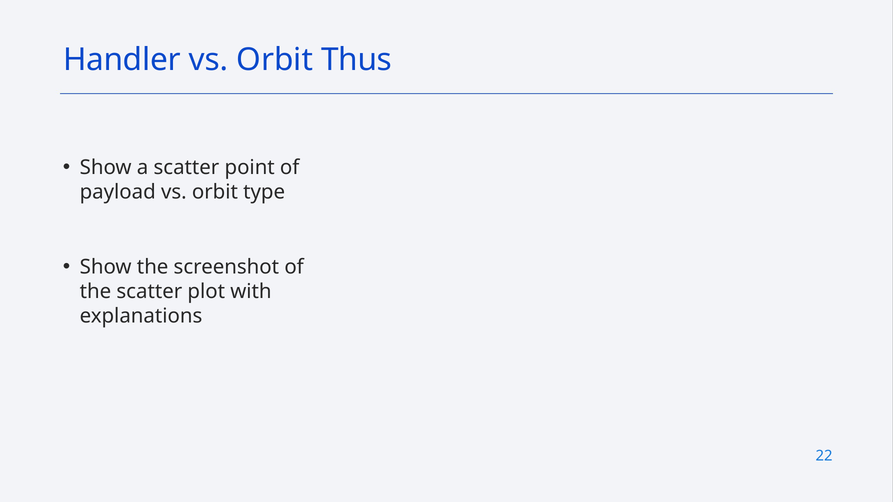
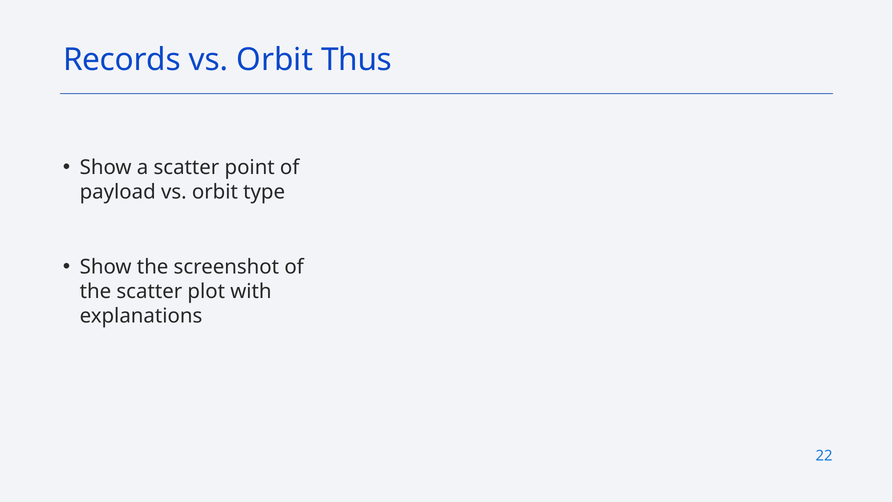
Handler: Handler -> Records
